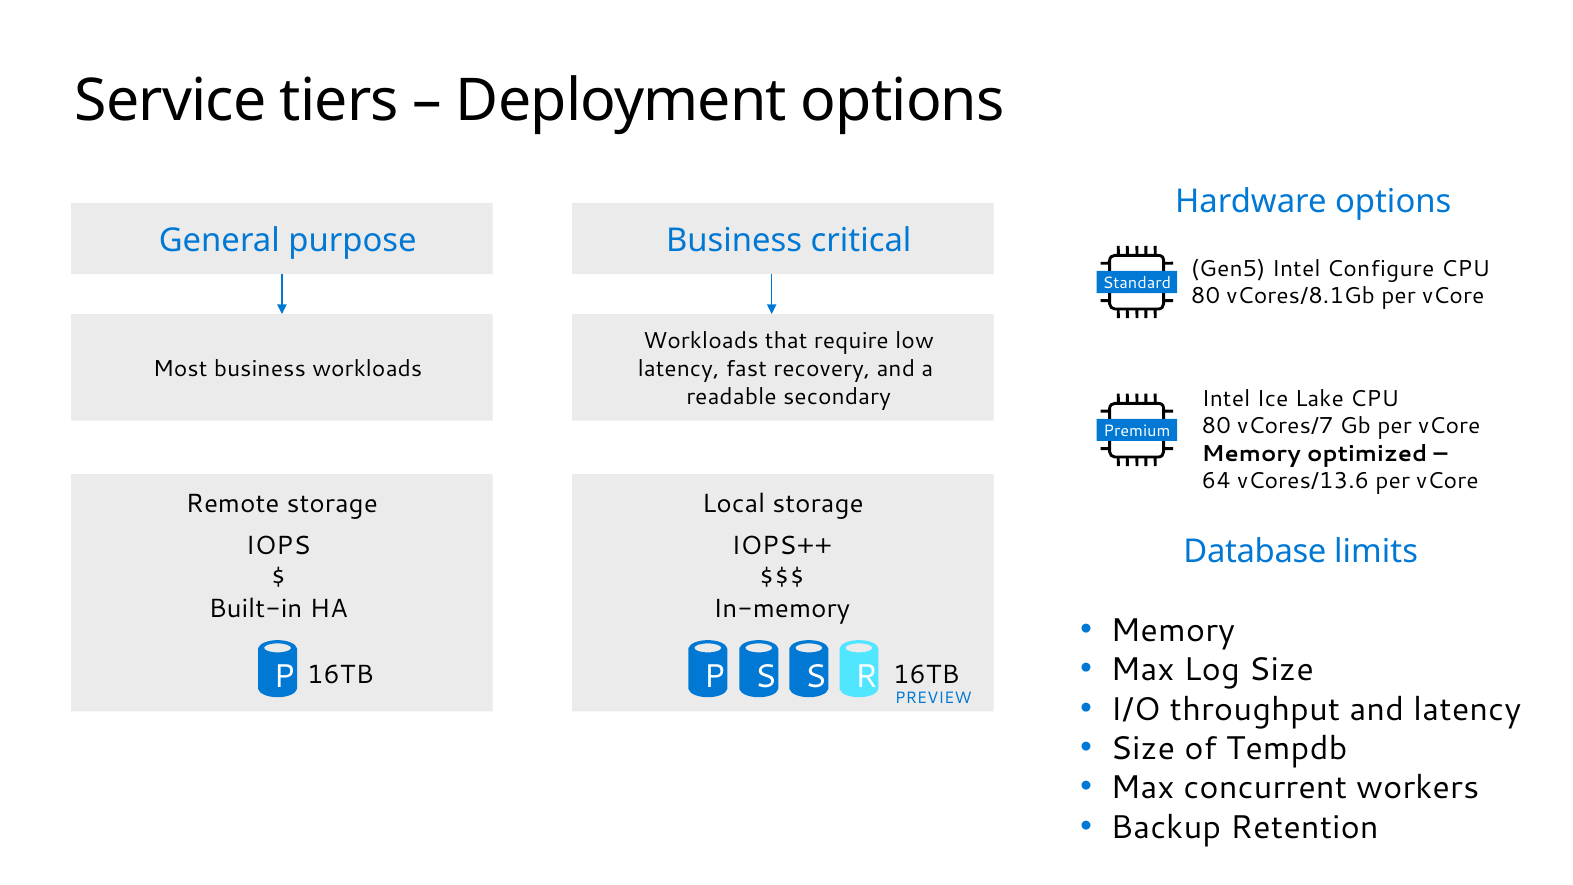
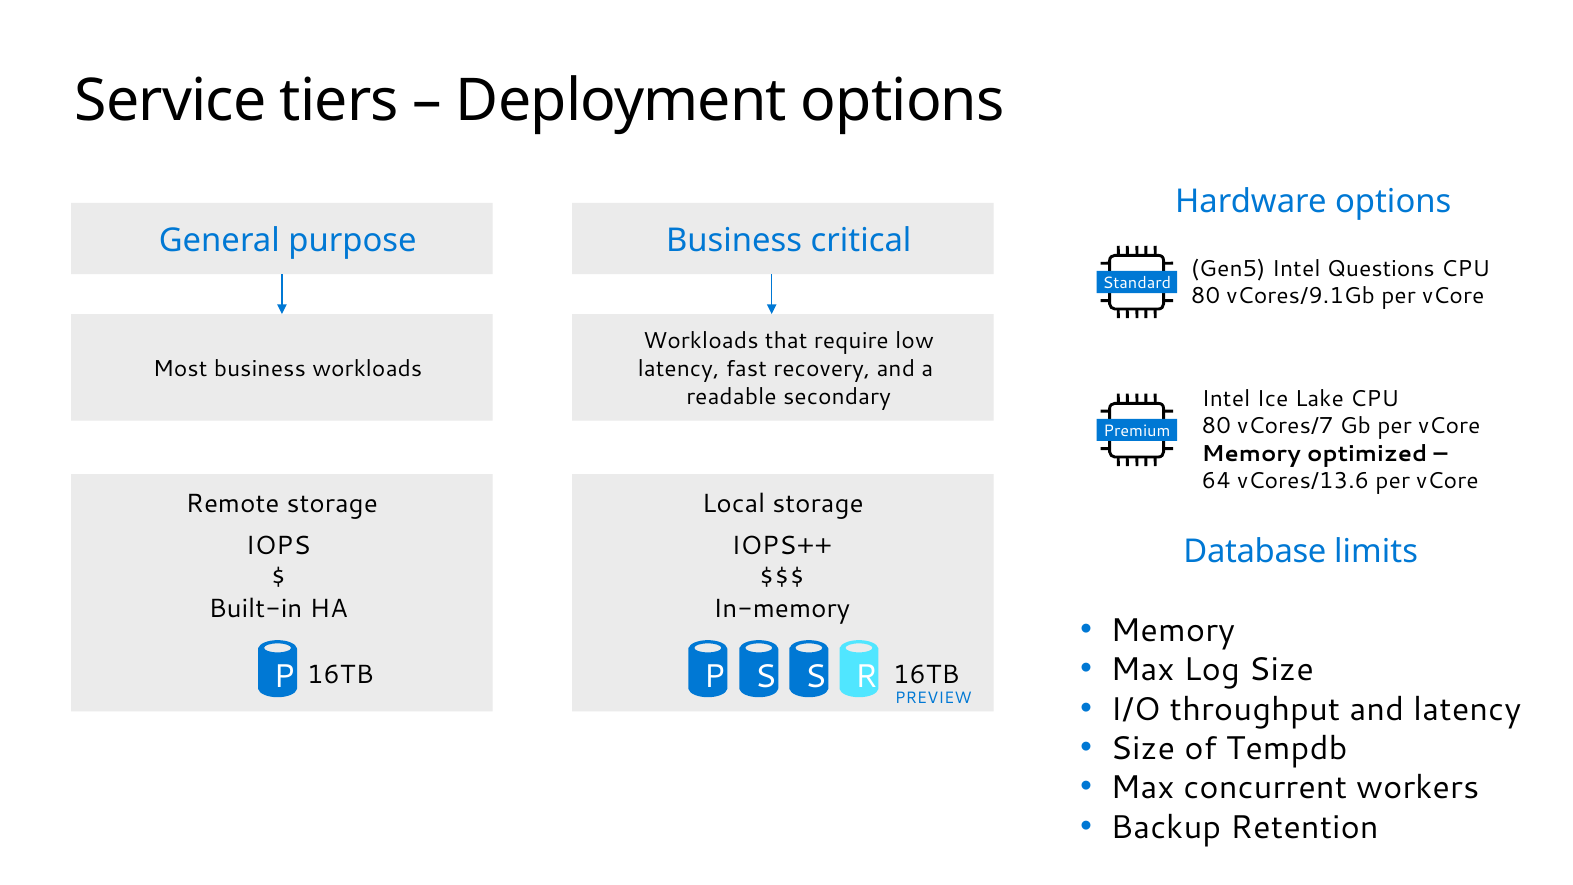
Configure: Configure -> Questions
vCores/8.1Gb: vCores/8.1Gb -> vCores/9.1Gb
